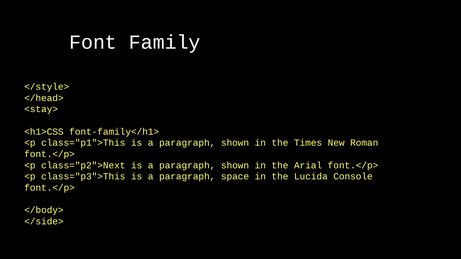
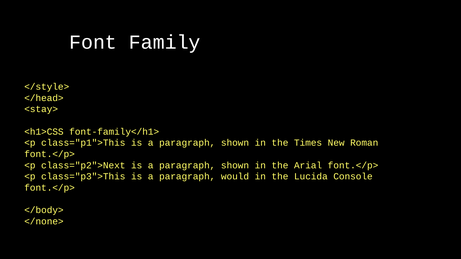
space: space -> would
</side>: </side> -> </none>
